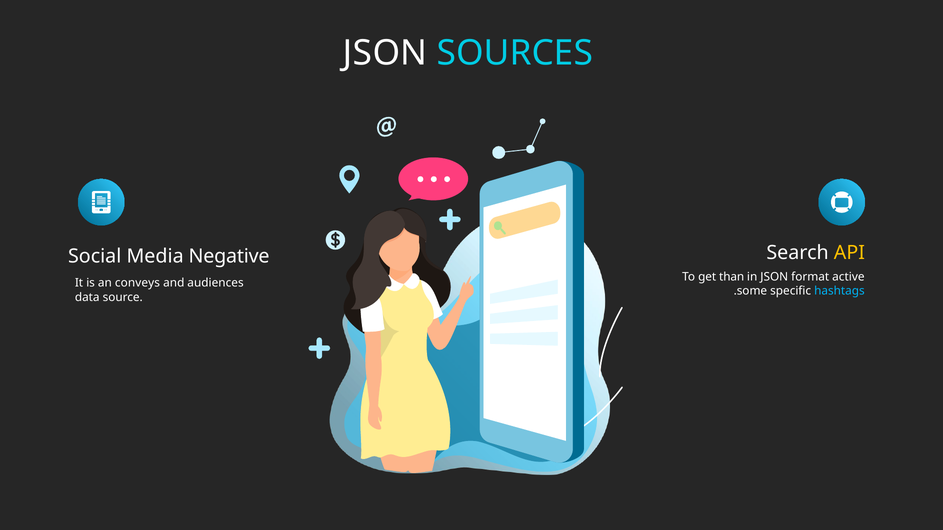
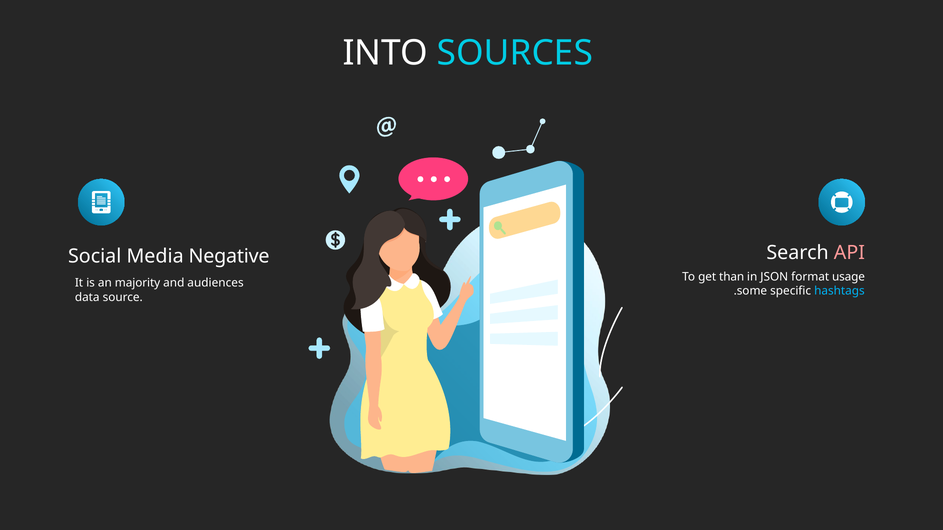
JSON at (385, 53): JSON -> INTO
API colour: yellow -> pink
active: active -> usage
conveys: conveys -> majority
